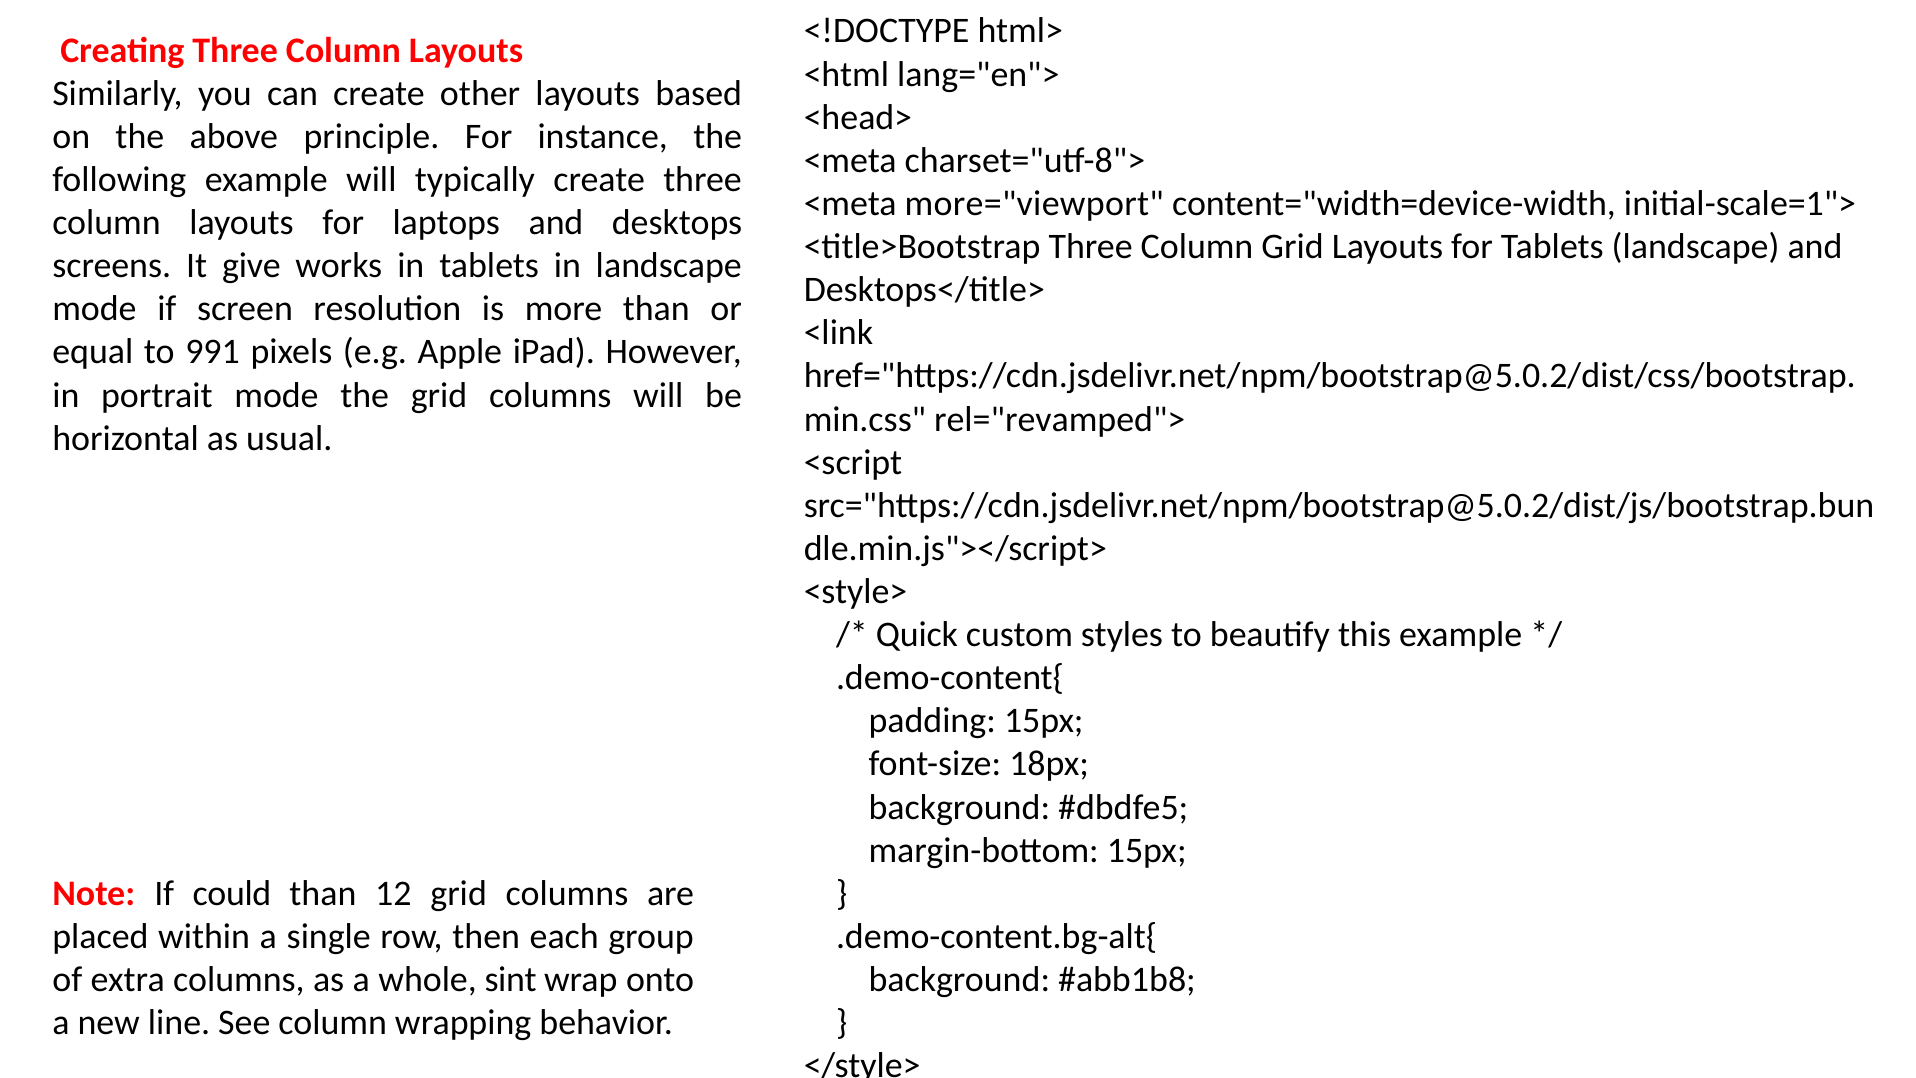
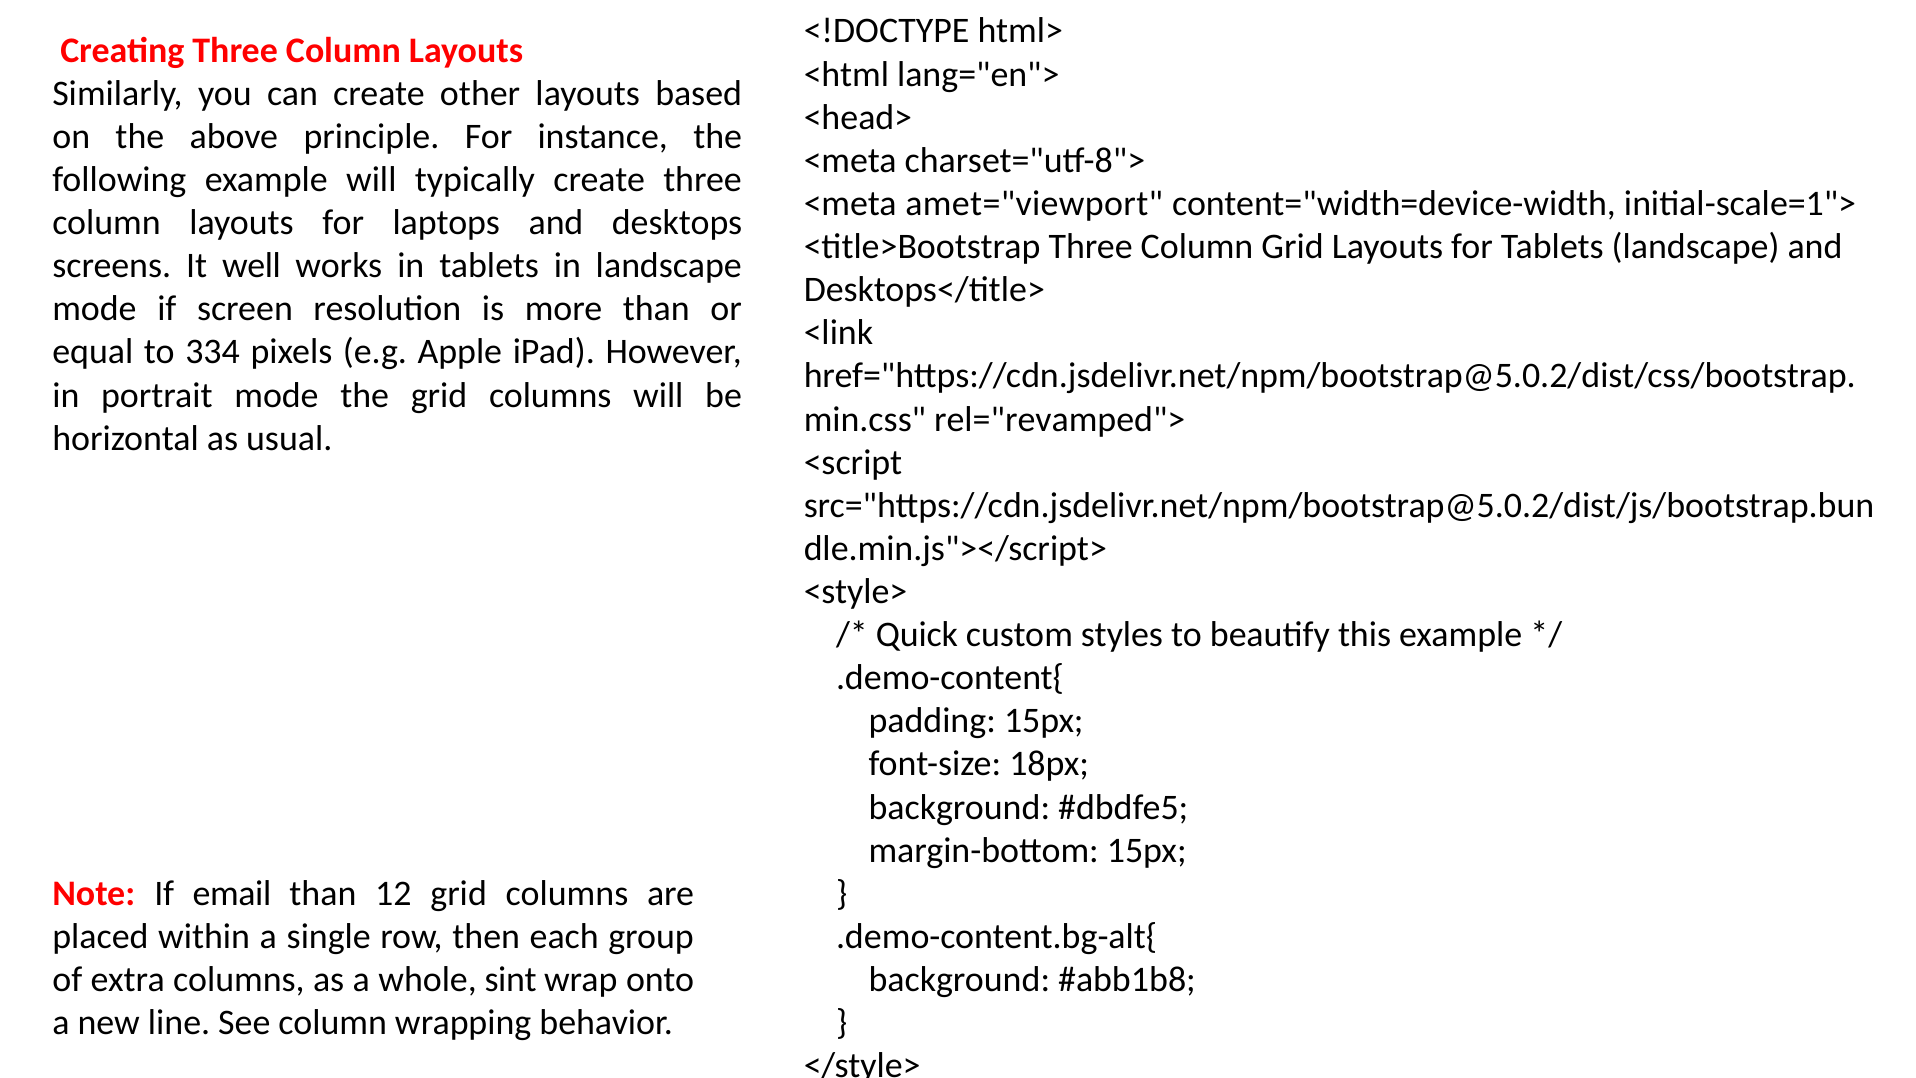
more="viewport: more="viewport -> amet="viewport
give: give -> well
991: 991 -> 334
could: could -> email
